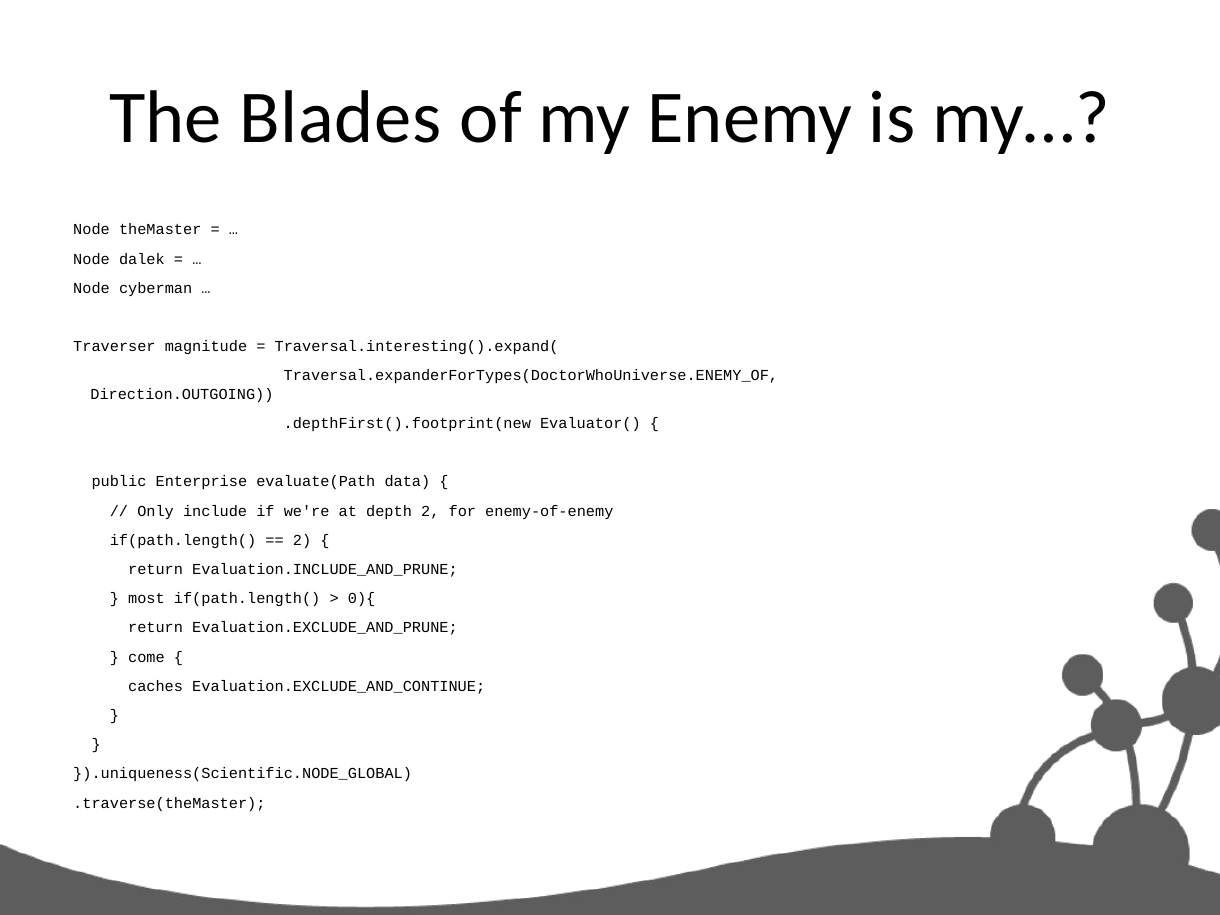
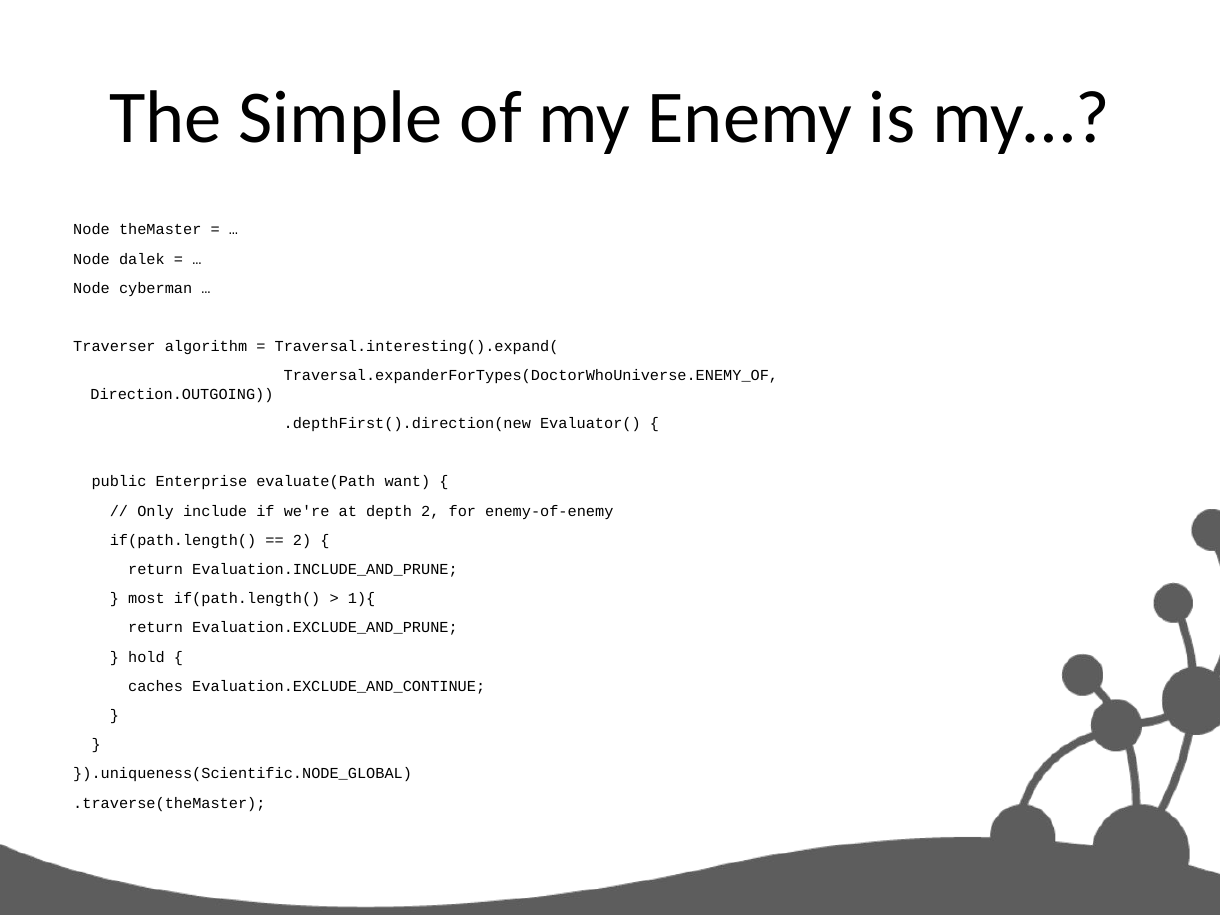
Blades: Blades -> Simple
magnitude: magnitude -> algorithm
.depthFirst().footprint(new: .depthFirst().footprint(new -> .depthFirst().direction(new
data: data -> want
0){: 0){ -> 1){
come: come -> hold
